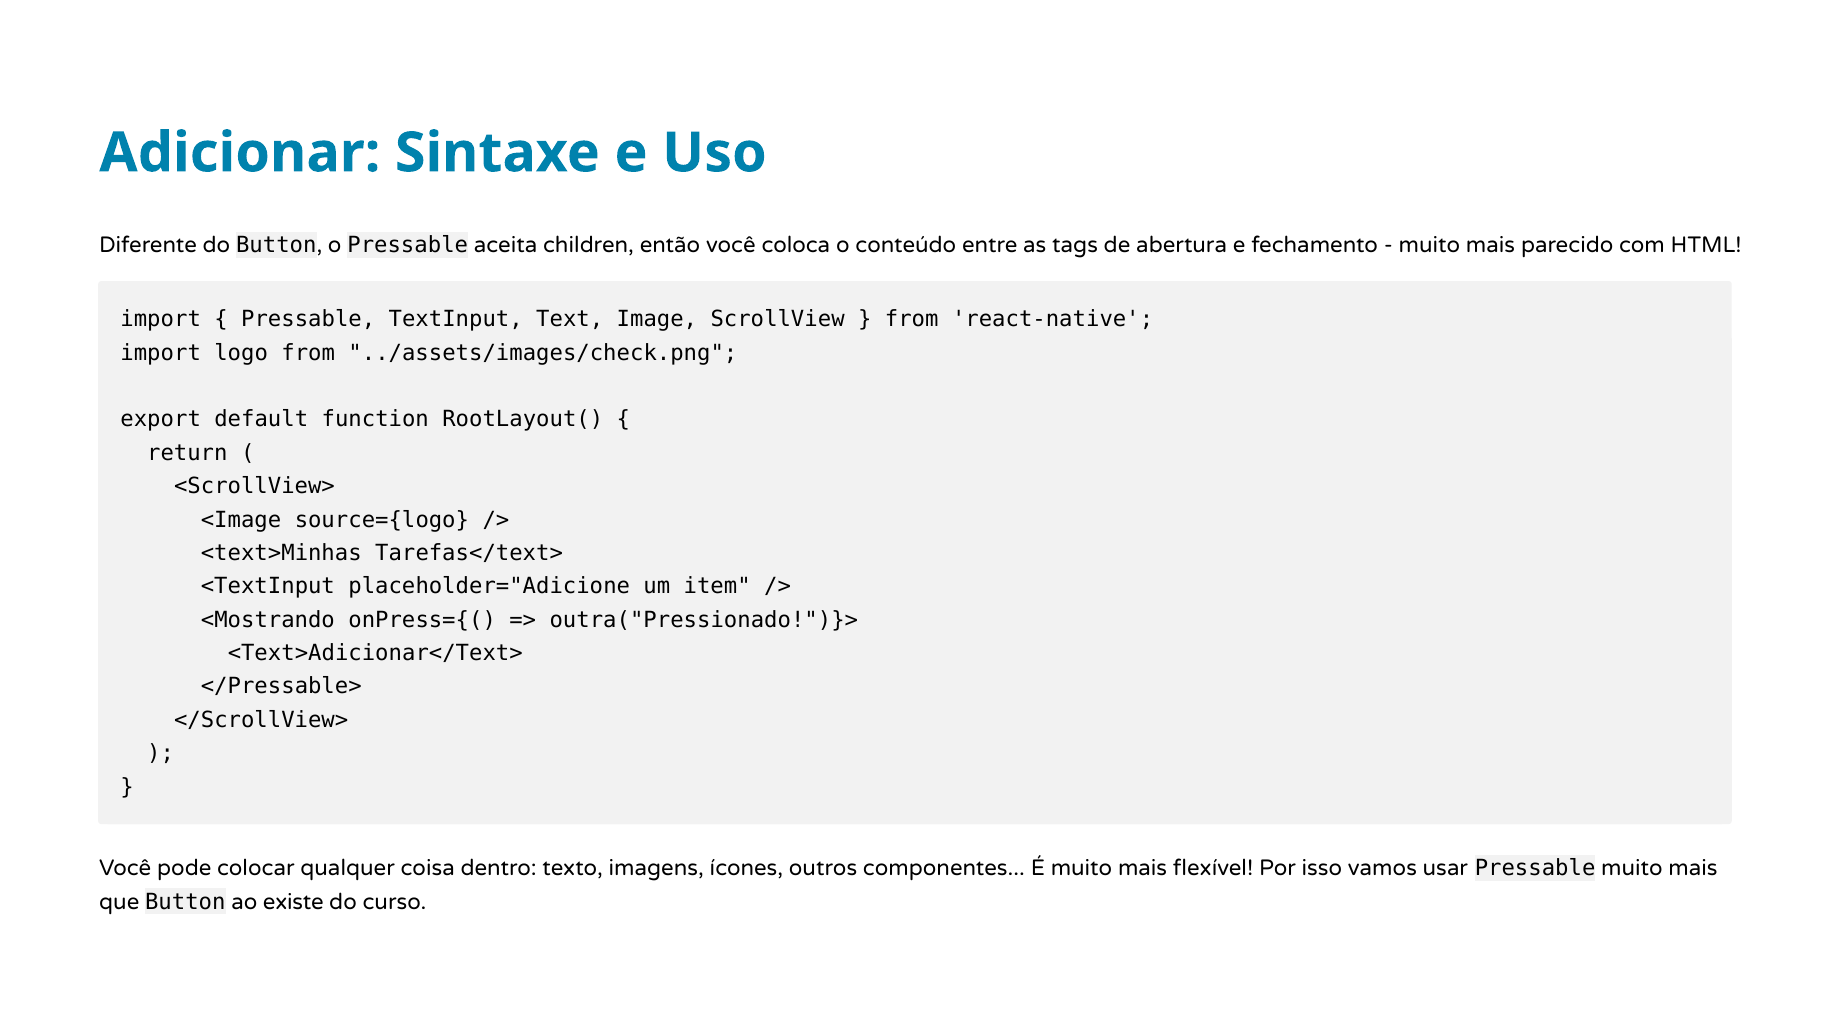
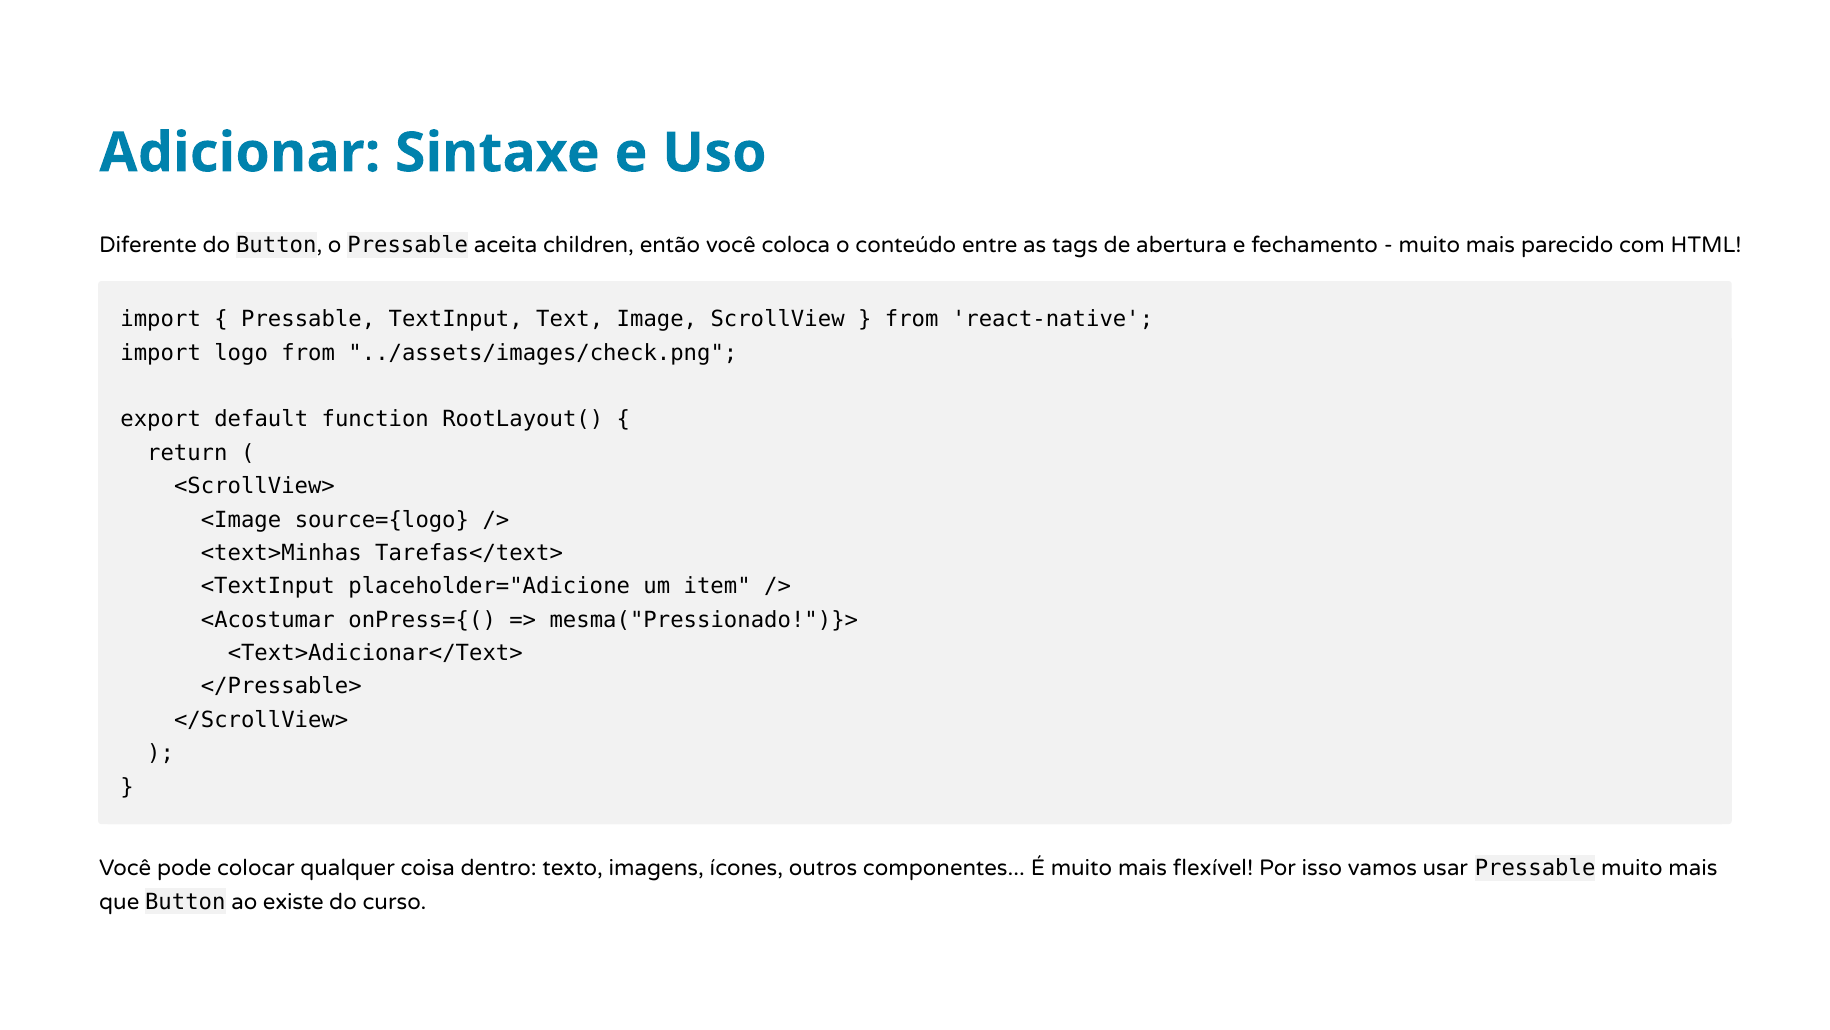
<Mostrando: <Mostrando -> <Acostumar
outra("Pressionado!")}>: outra("Pressionado!")}> -> mesma("Pressionado!")}>
